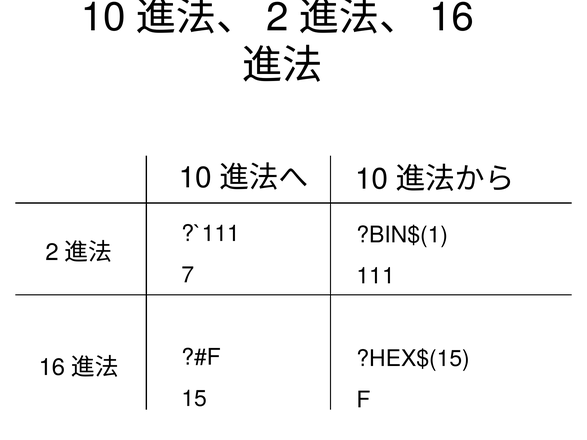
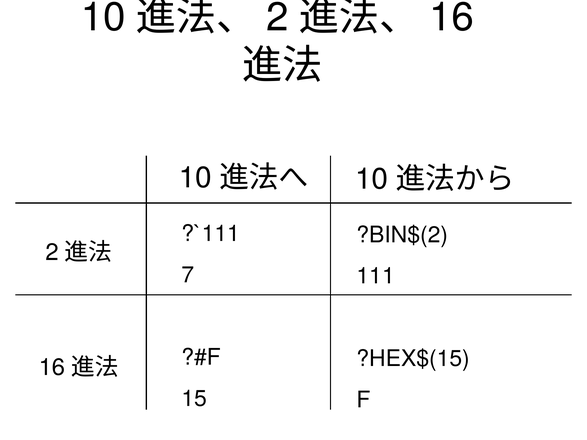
?BIN$(1: ?BIN$(1 -> ?BIN$(2
